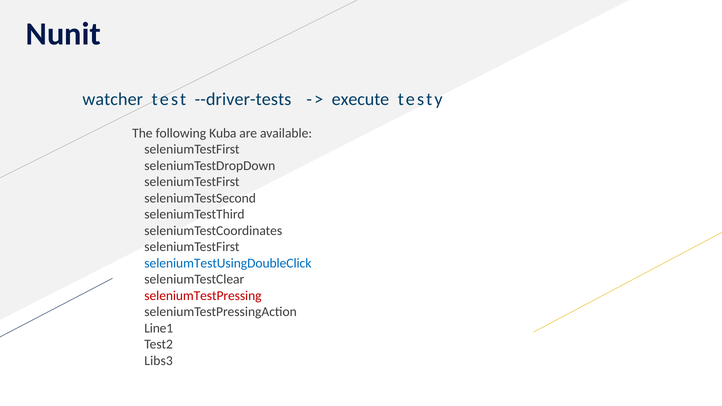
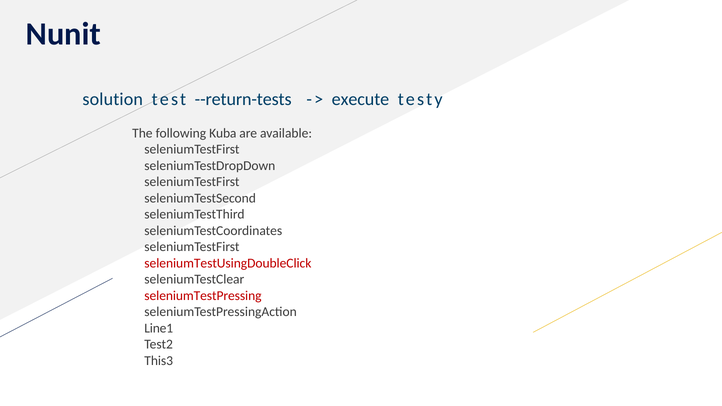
watcher: watcher -> solution
--driver-tests: --driver-tests -> --return-tests
seleniumTestUsingDoubleClick colour: blue -> red
Libs3: Libs3 -> This3
